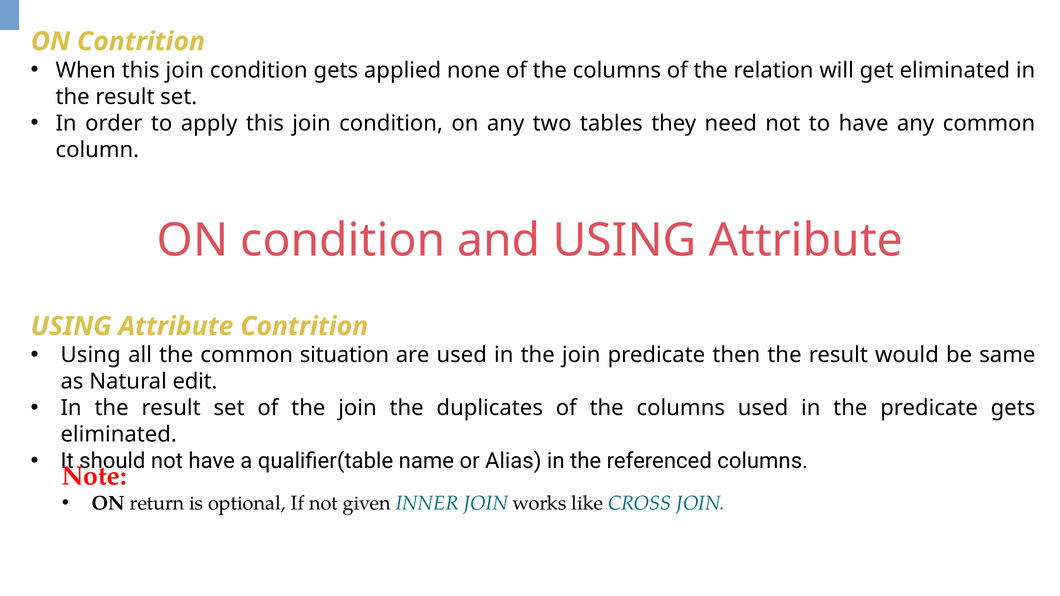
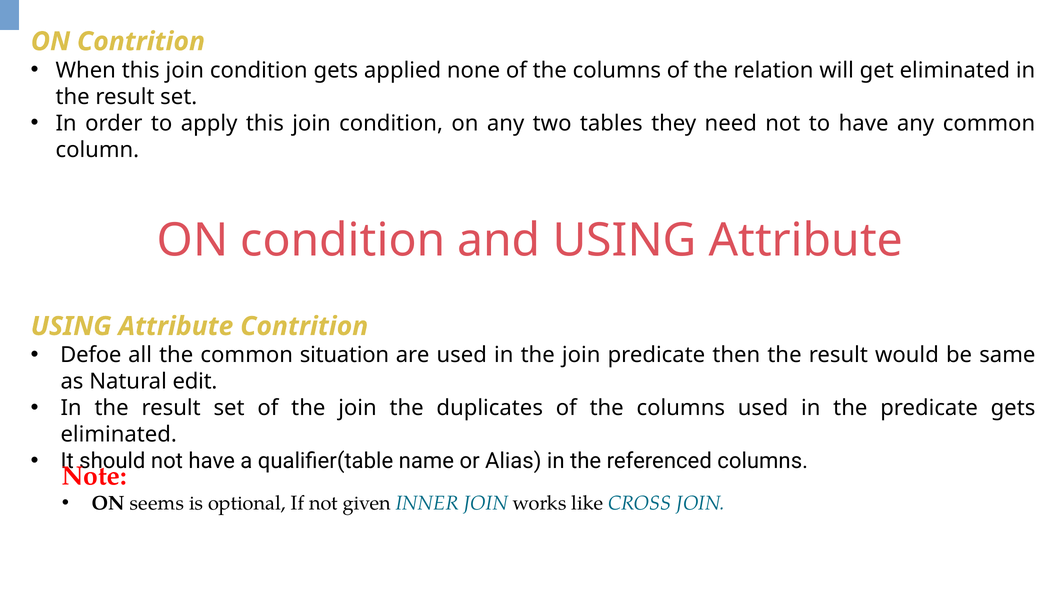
Using at (91, 355): Using -> Defoe
return: return -> seems
